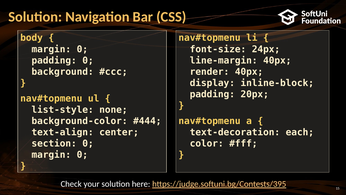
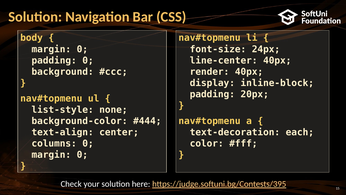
line-margin: line-margin -> line-center
section: section -> columns
